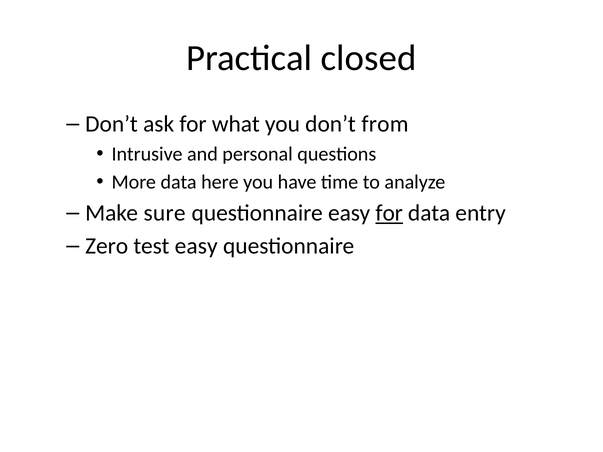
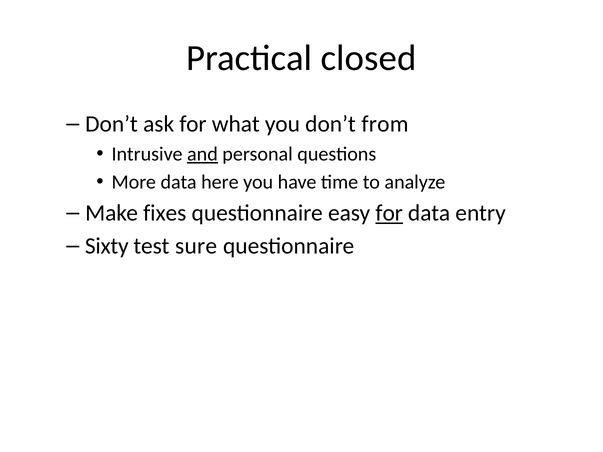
and underline: none -> present
sure: sure -> fixes
Zero: Zero -> Sixty
test easy: easy -> sure
